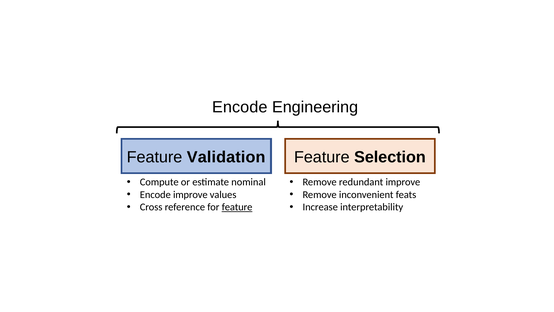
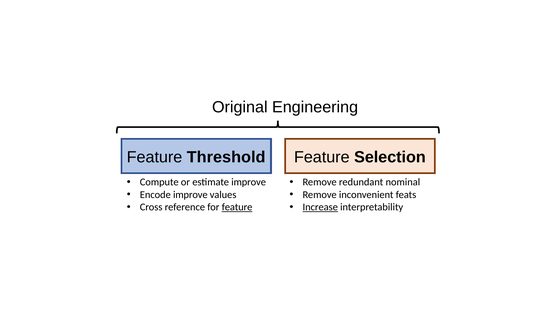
Encode at (240, 107): Encode -> Original
Validation: Validation -> Threshold
estimate nominal: nominal -> improve
redundant improve: improve -> nominal
Increase underline: none -> present
